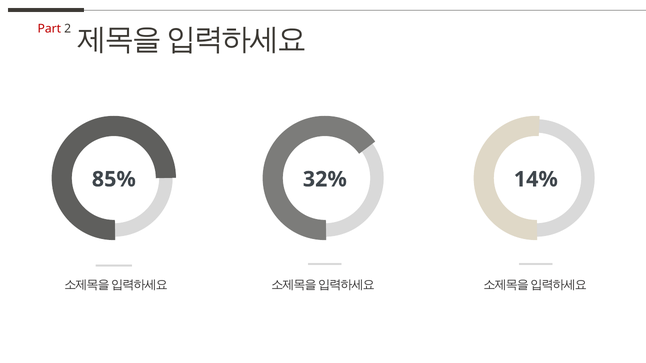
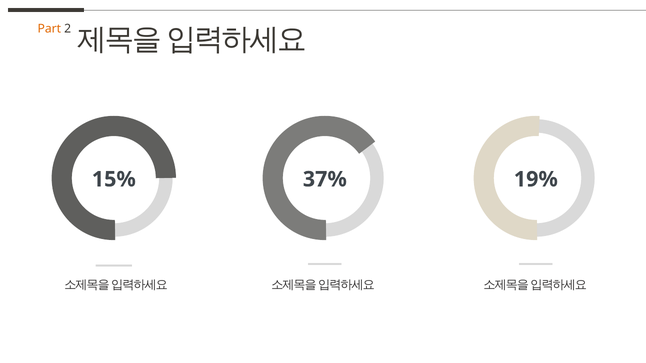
Part colour: red -> orange
85%: 85% -> 15%
32%: 32% -> 37%
14%: 14% -> 19%
